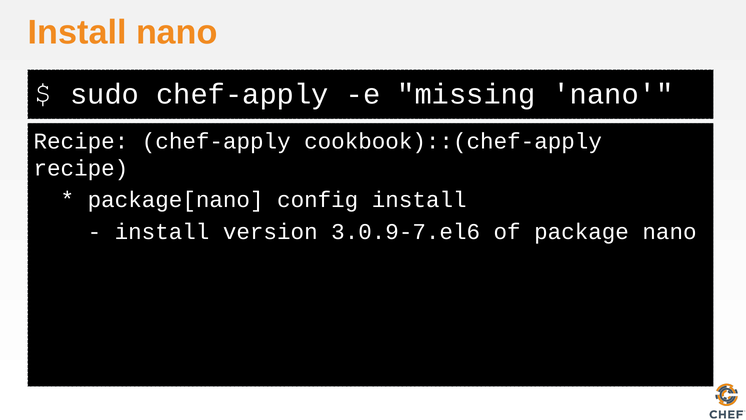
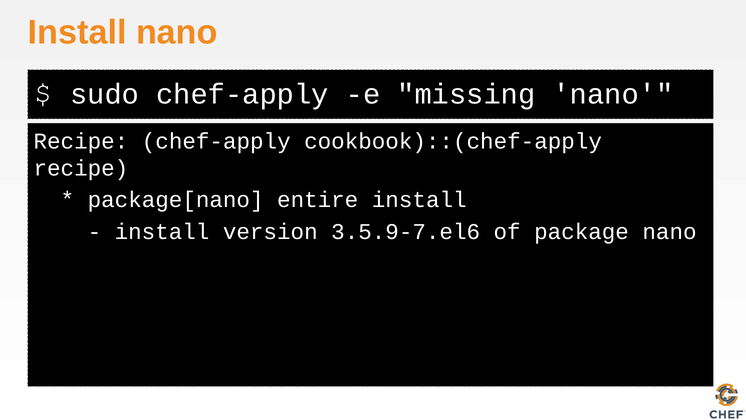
config: config -> entire
3.0.9-7.el6: 3.0.9-7.el6 -> 3.5.9-7.el6
